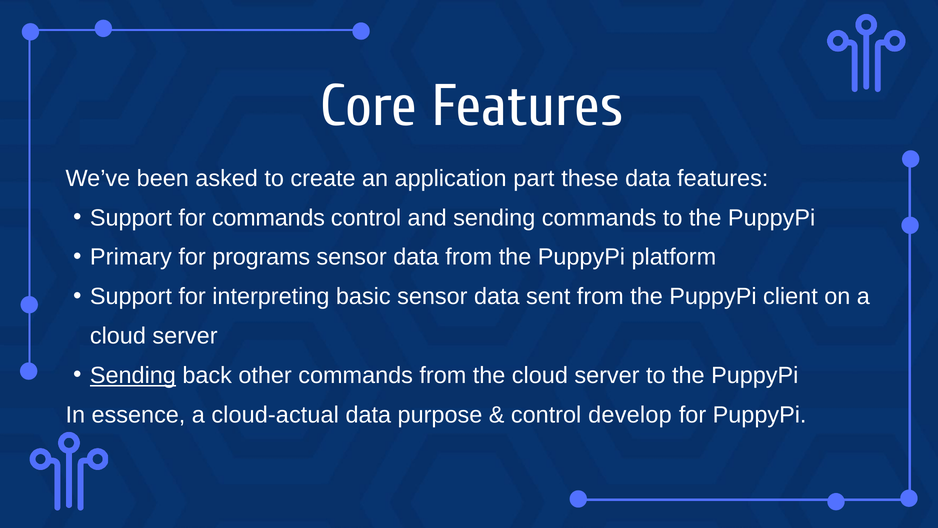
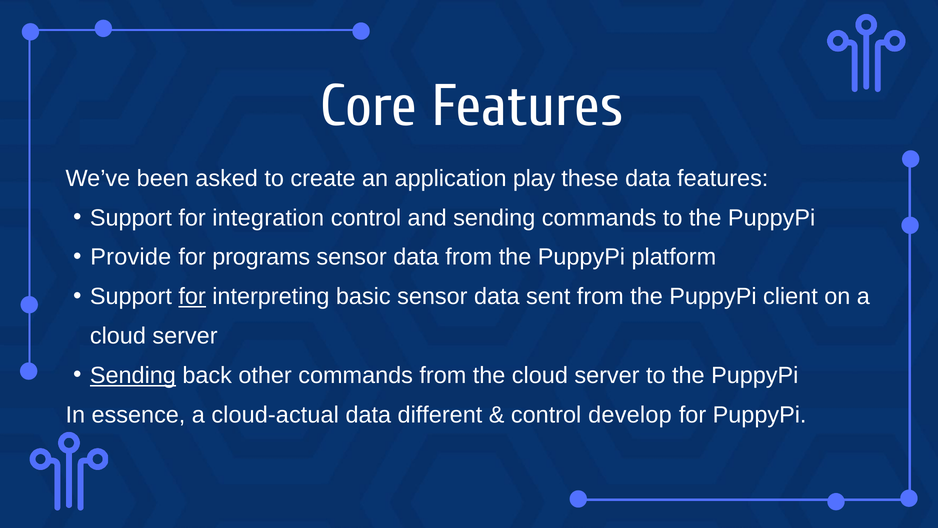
part: part -> play
for commands: commands -> integration
Primary: Primary -> Provide
for at (192, 296) underline: none -> present
purpose: purpose -> different
